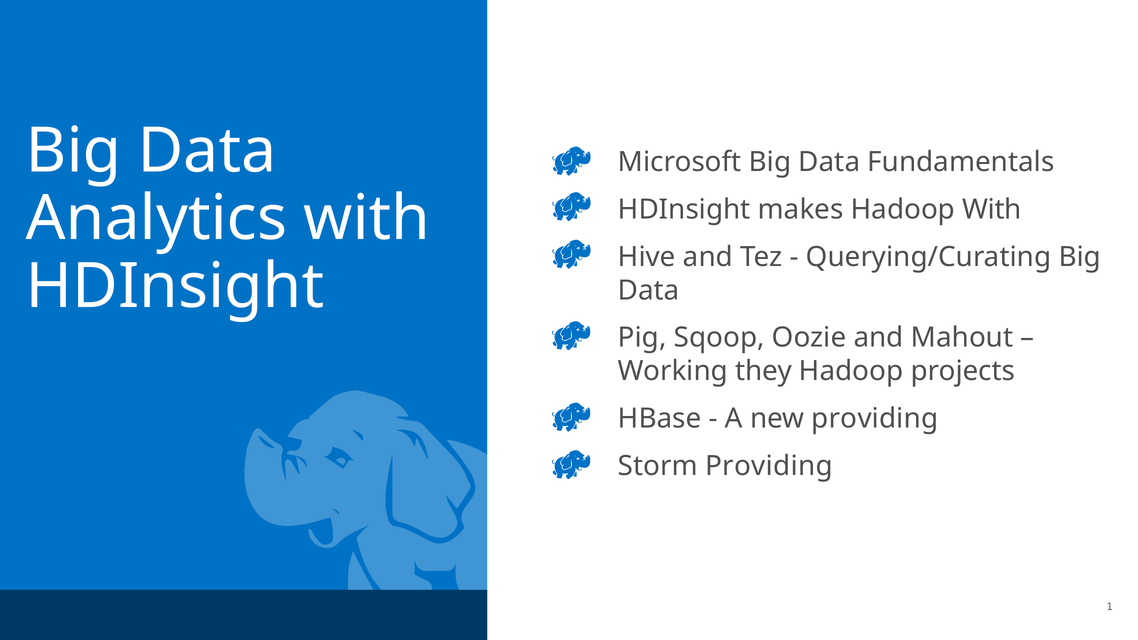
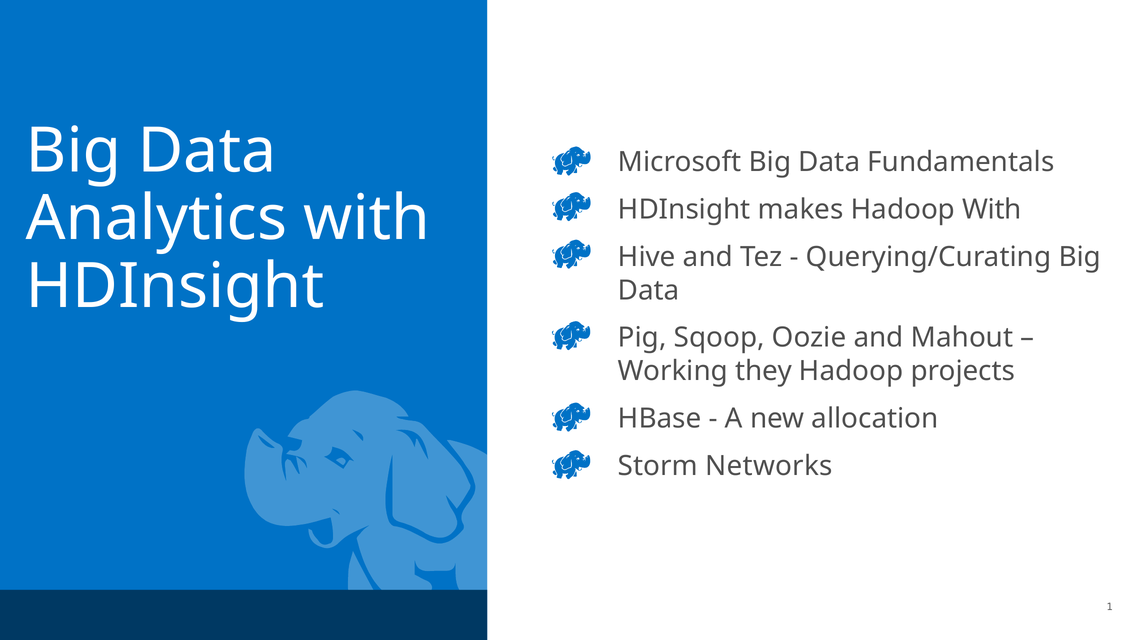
new providing: providing -> allocation
Storm Providing: Providing -> Networks
